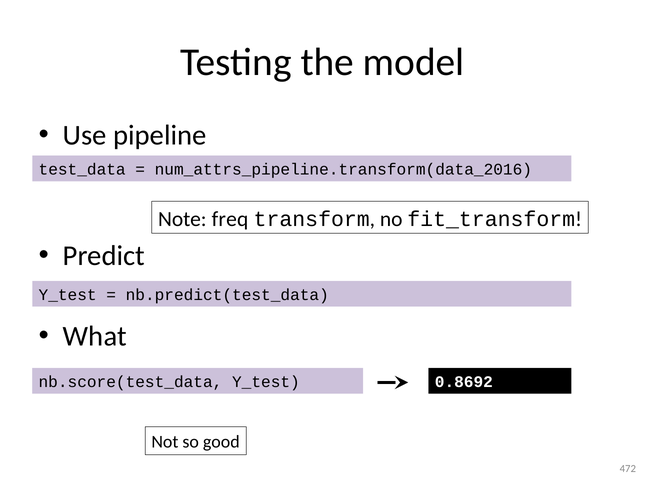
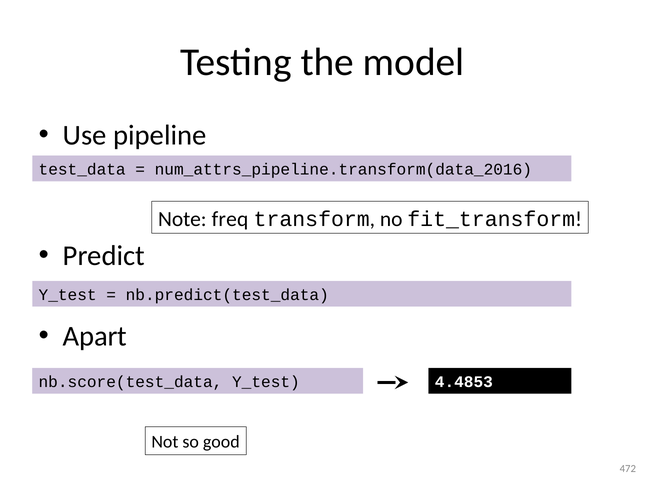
What: What -> Apart
0.8692: 0.8692 -> 4.4853
